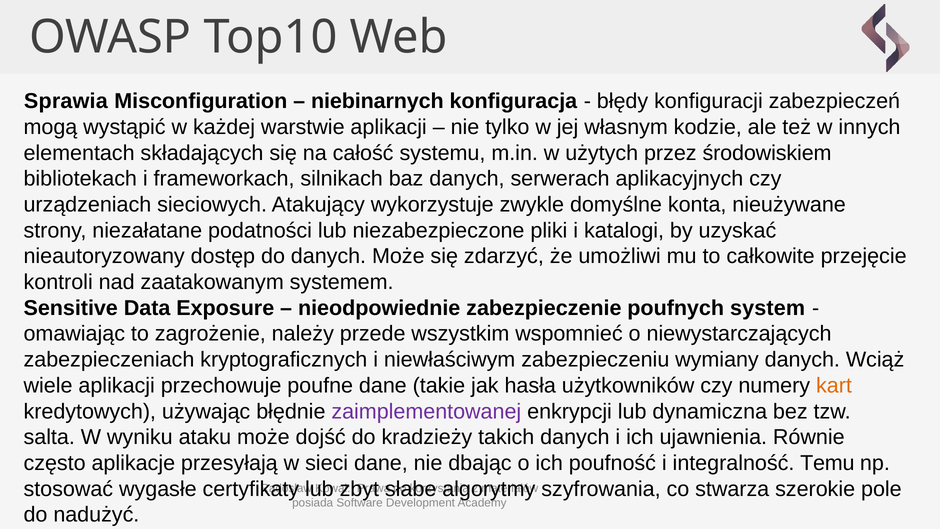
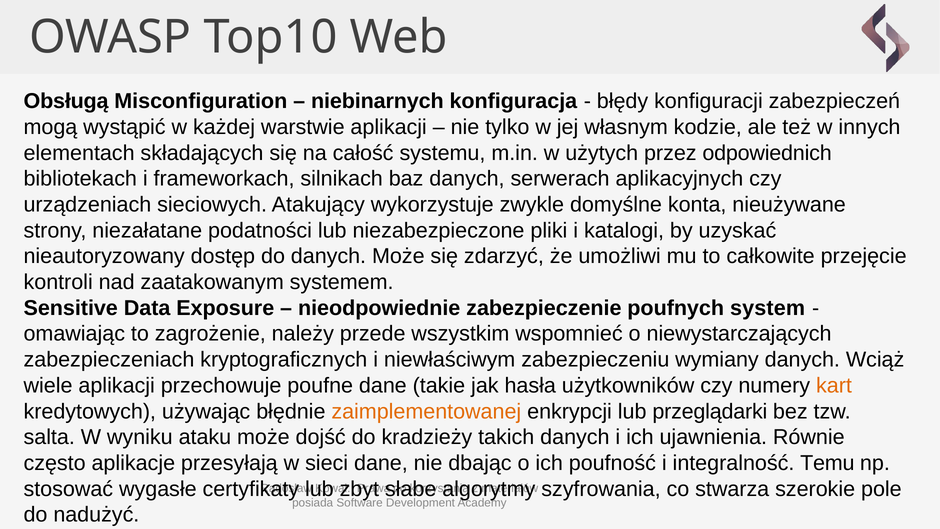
Sprawia: Sprawia -> Obsługą
środowiskiem: środowiskiem -> odpowiednich
zaimplementowanej colour: purple -> orange
dynamiczna: dynamiczna -> przeglądarki
